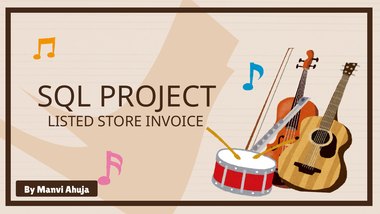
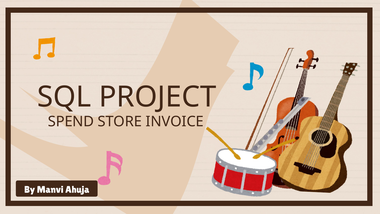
LISTED: LISTED -> SPEND
